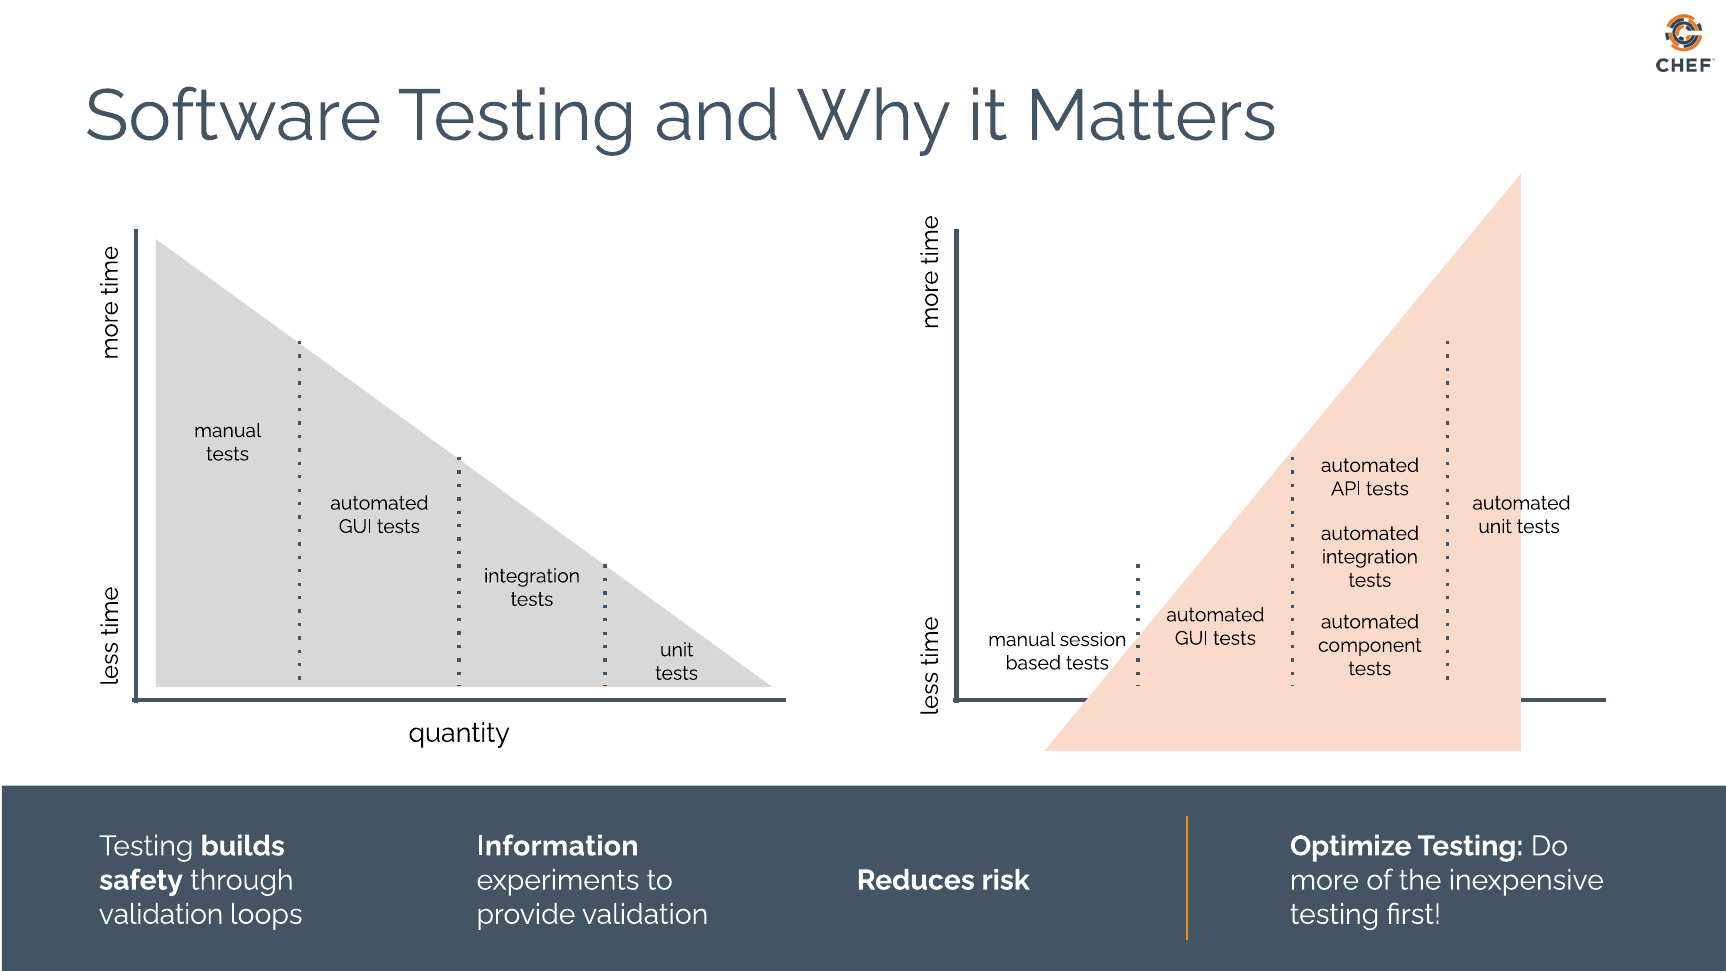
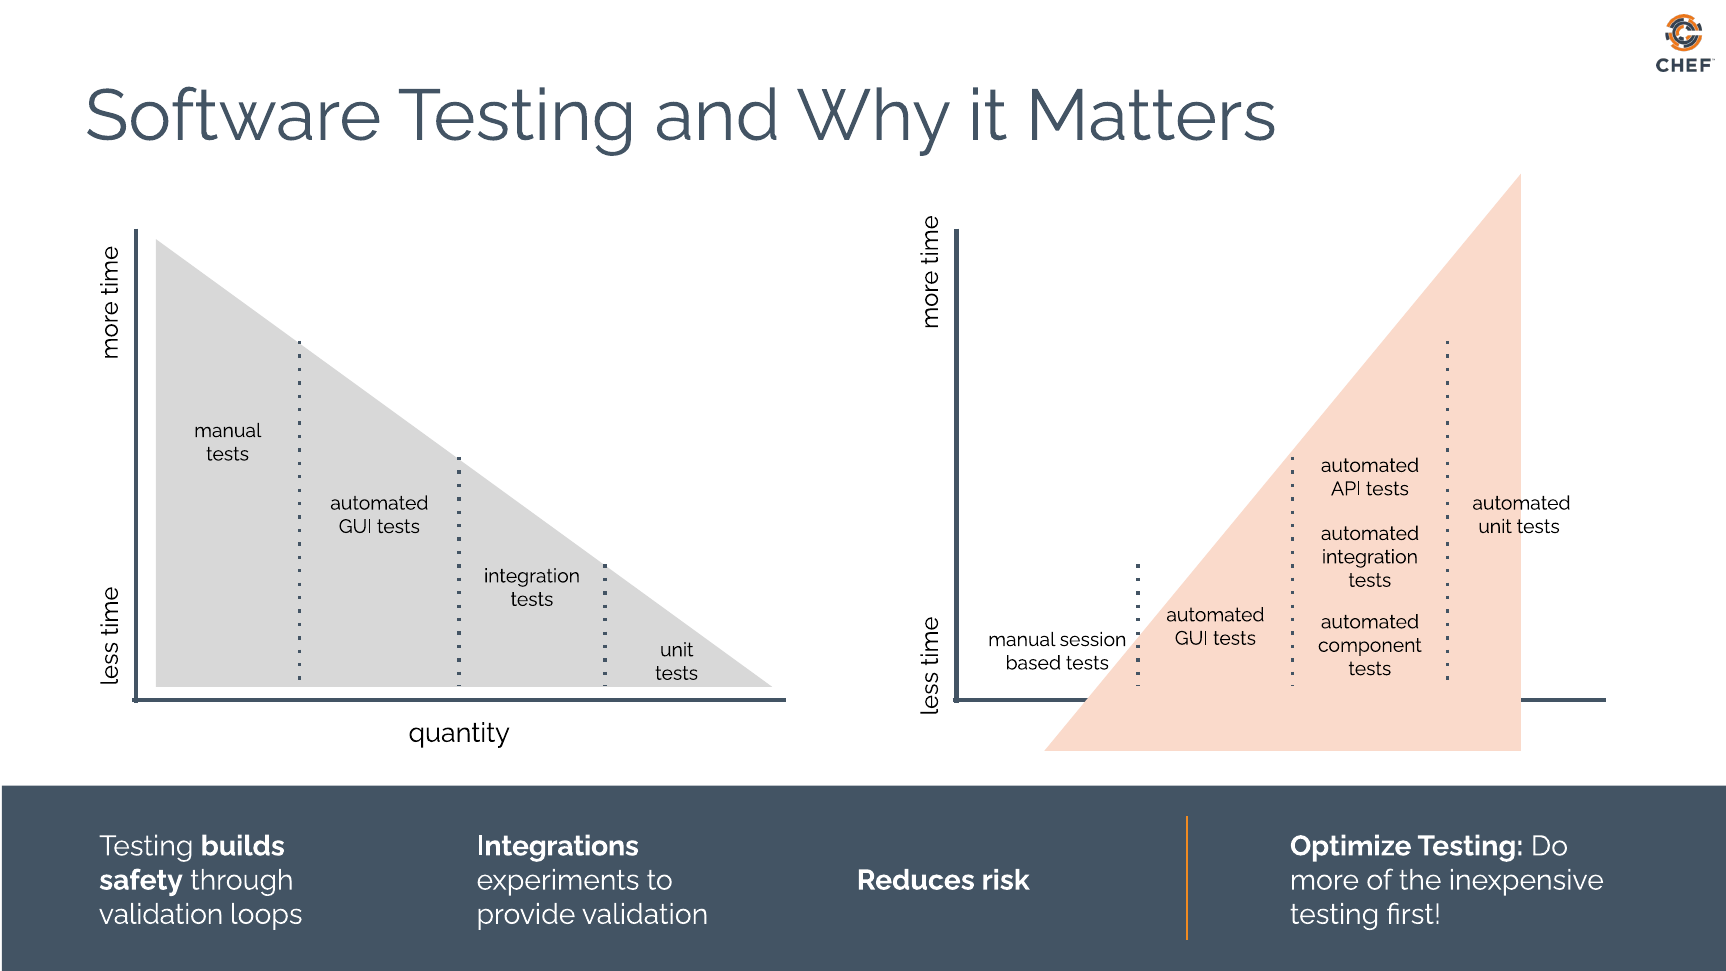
Information: Information -> Integrations
